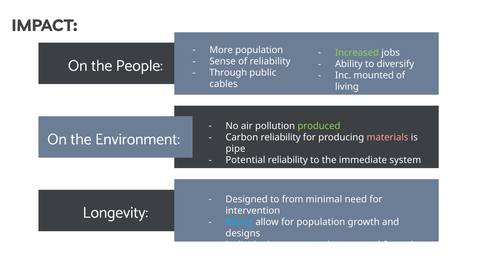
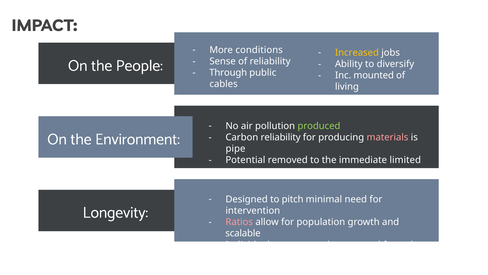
More population: population -> conditions
Increased colour: light green -> yellow
Potential reliability: reliability -> removed
immediate system: system -> limited
to from: from -> pitch
Ratios colour: light blue -> pink
designs: designs -> scalable
